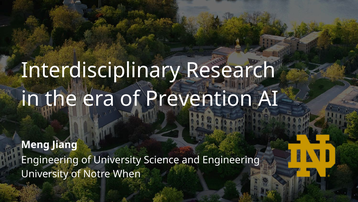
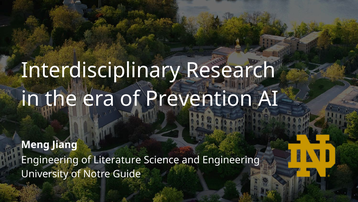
of University: University -> Literature
When: When -> Guide
